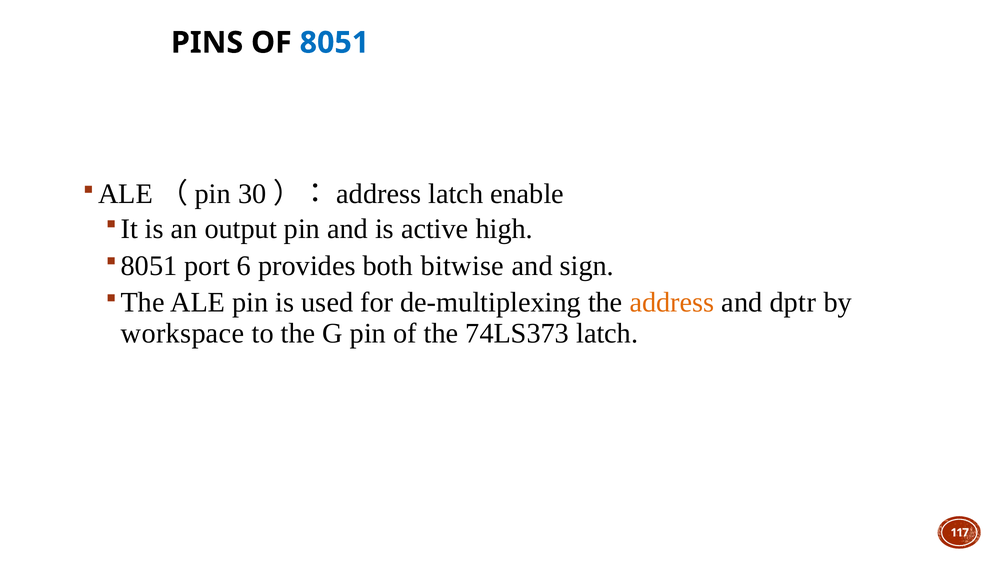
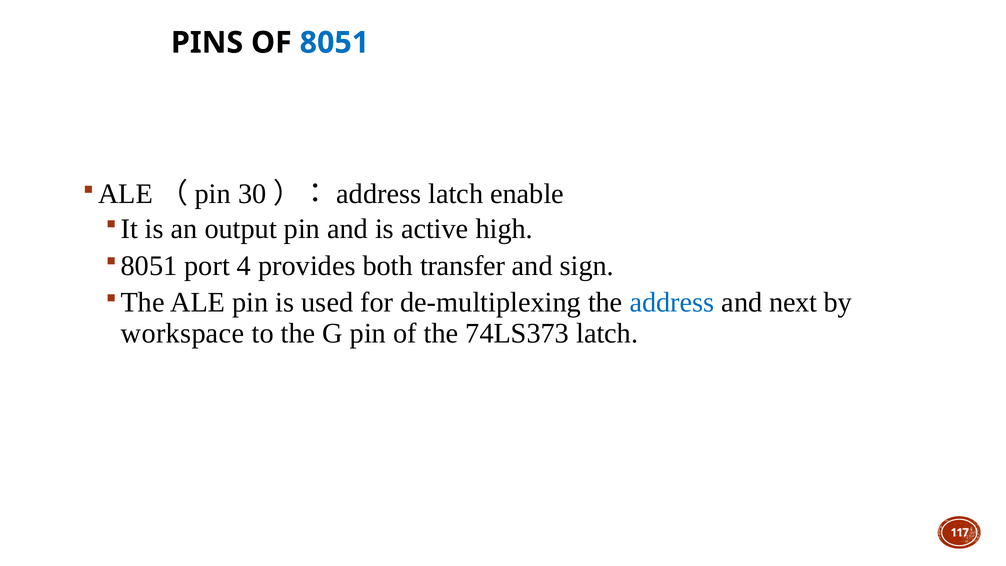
6: 6 -> 4
bitwise: bitwise -> transfer
address colour: orange -> blue
dptr: dptr -> next
